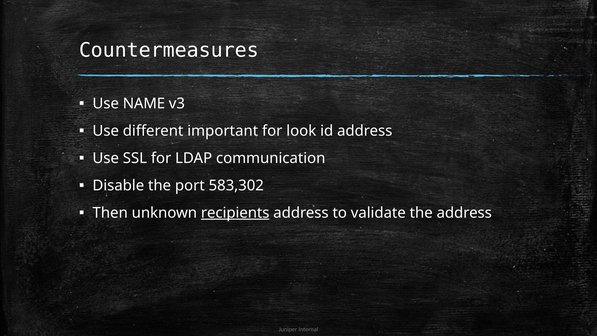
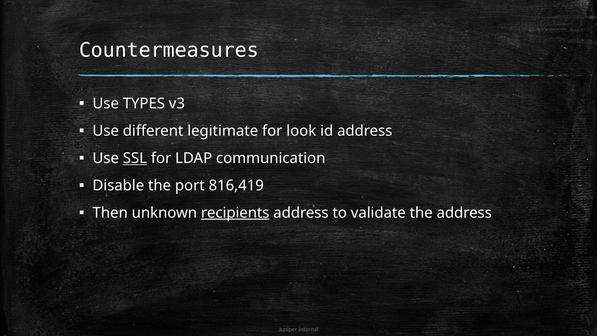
NAME: NAME -> TYPES
important: important -> legitimate
SSL underline: none -> present
583,302: 583,302 -> 816,419
